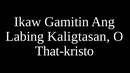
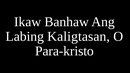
Gamitin: Gamitin -> Banhaw
That-kristo: That-kristo -> Para-kristo
